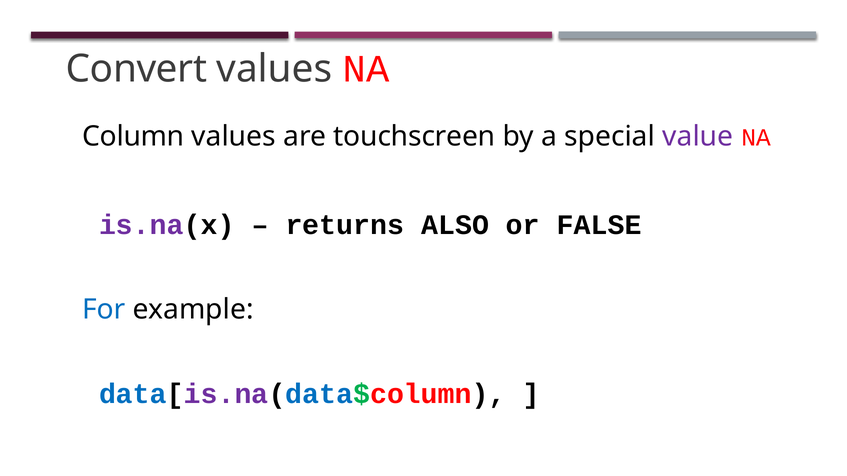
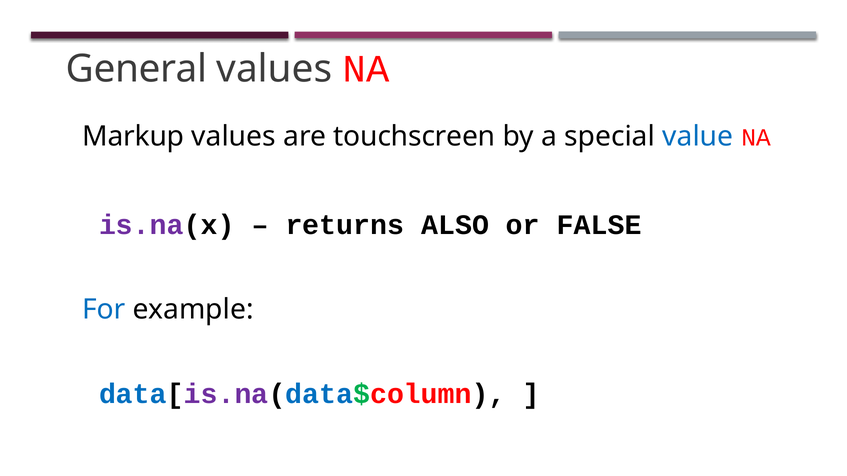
Convert: Convert -> General
Column: Column -> Markup
value colour: purple -> blue
